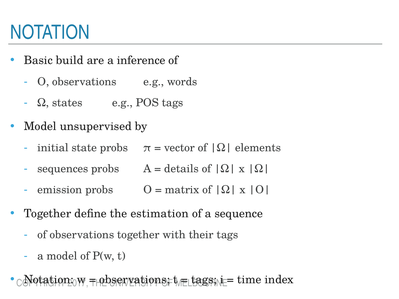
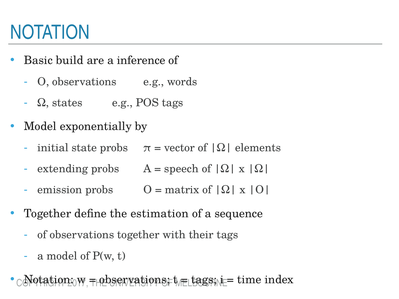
unsupervised: unsupervised -> exponentially
sequences: sequences -> extending
details: details -> speech
